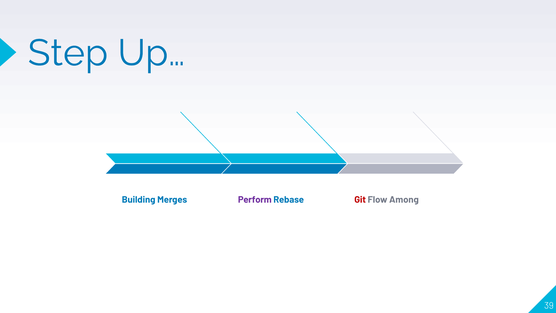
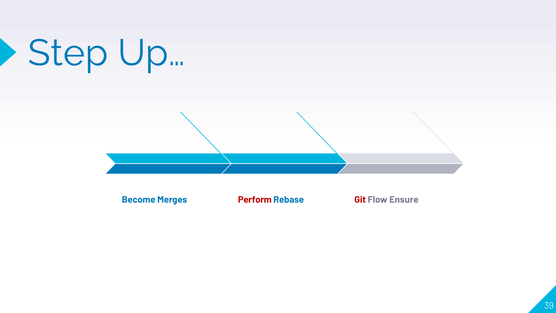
Building: Building -> Become
Perform colour: purple -> red
Among: Among -> Ensure
